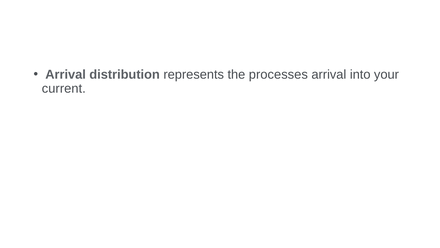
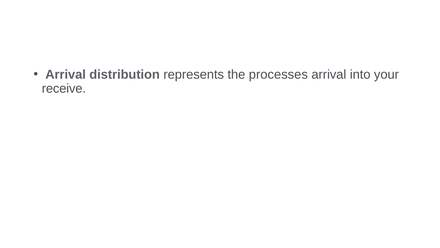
current: current -> receive
